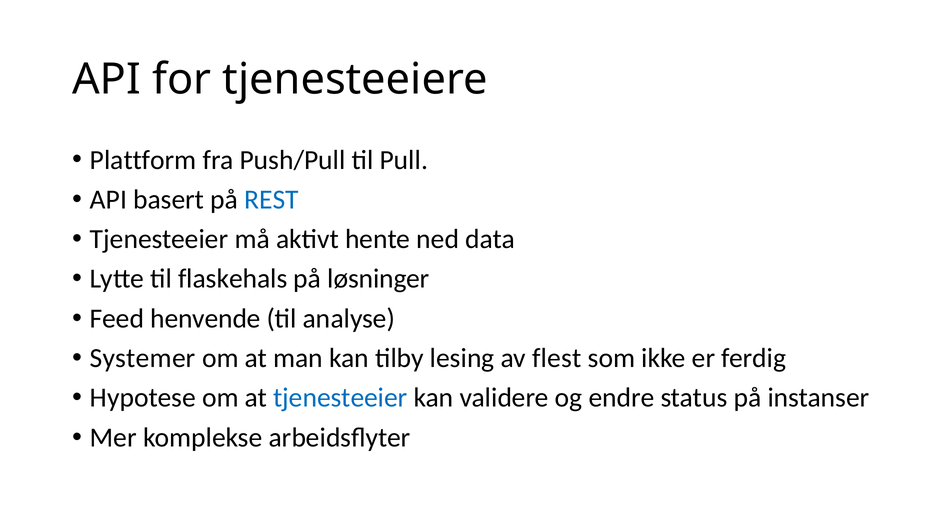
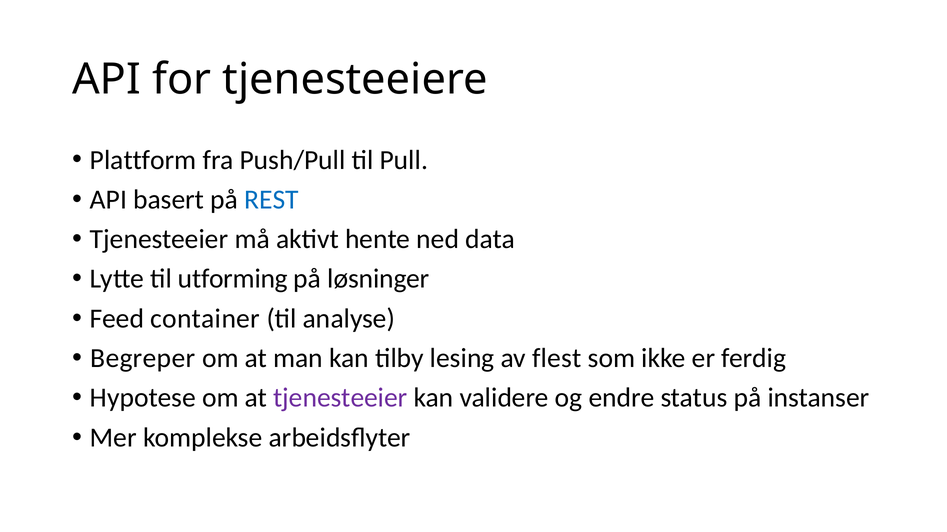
flaskehals: flaskehals -> utforming
henvende: henvende -> container
Systemer: Systemer -> Begreper
tjenesteeier at (340, 398) colour: blue -> purple
